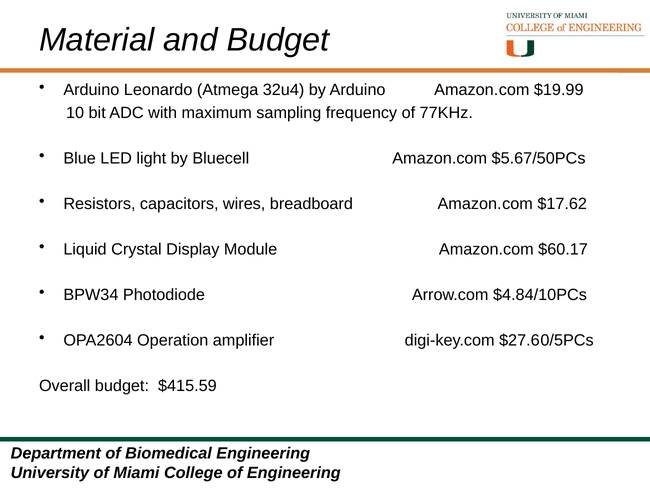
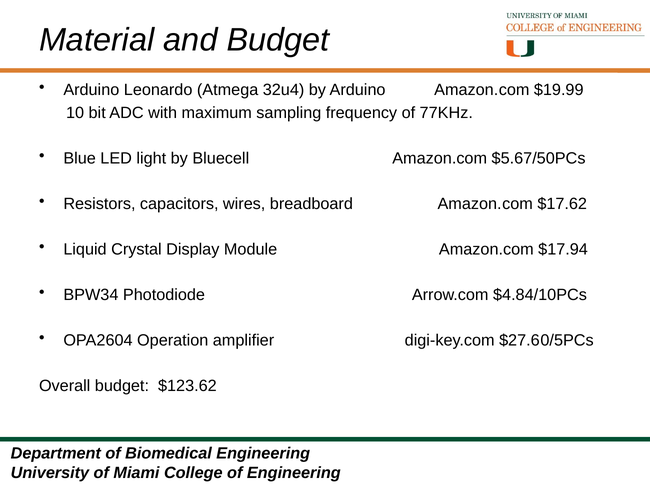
$60.17: $60.17 -> $17.94
$415.59: $415.59 -> $123.62
